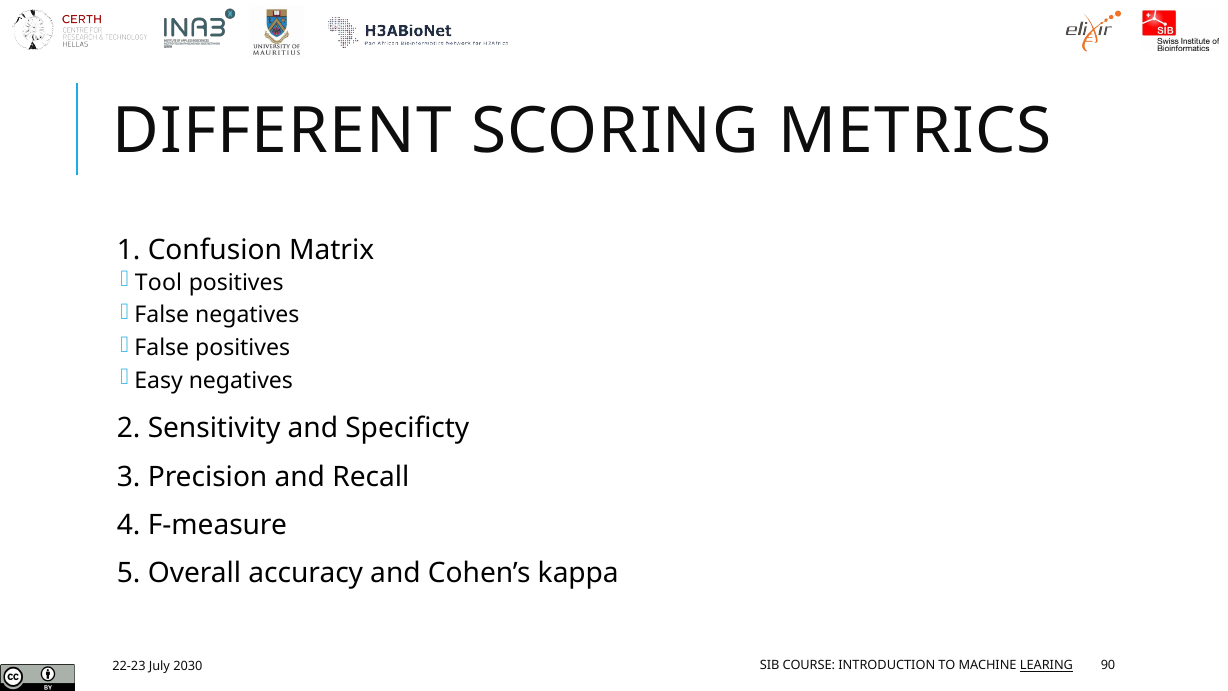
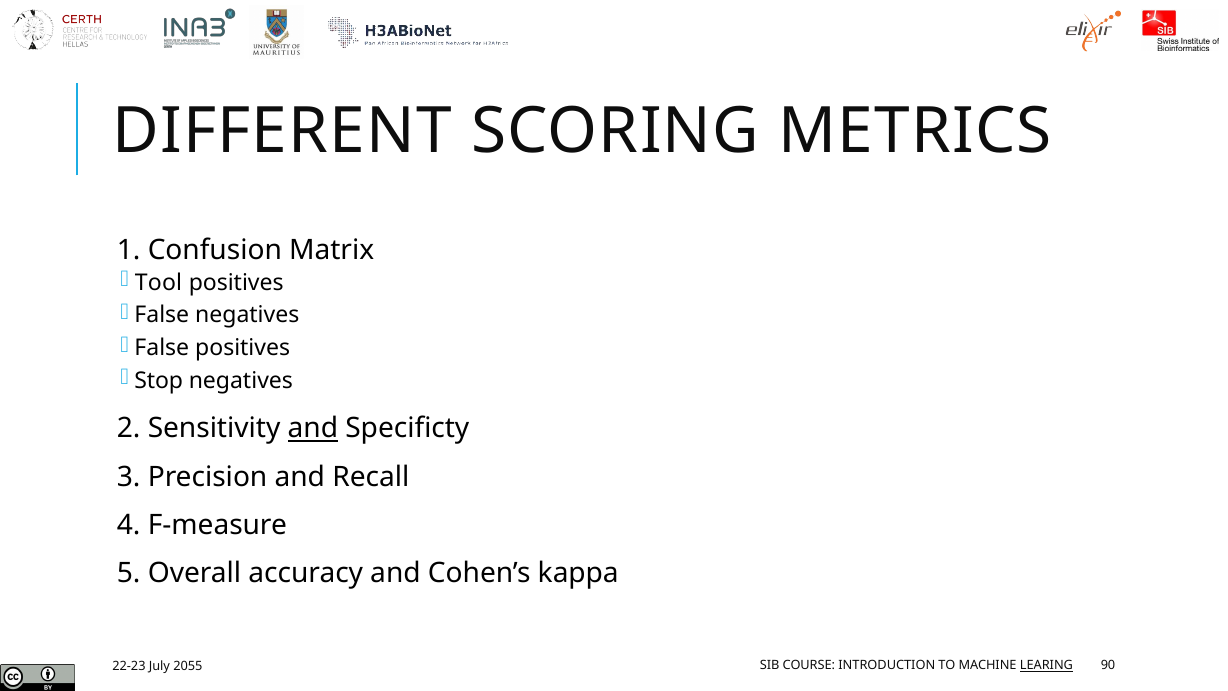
Easy: Easy -> Stop
and at (313, 428) underline: none -> present
2030: 2030 -> 2055
